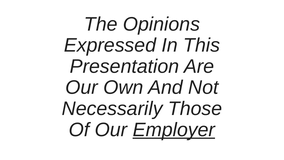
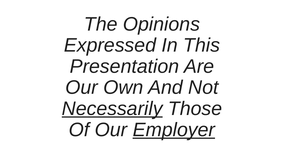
Necessarily underline: none -> present
